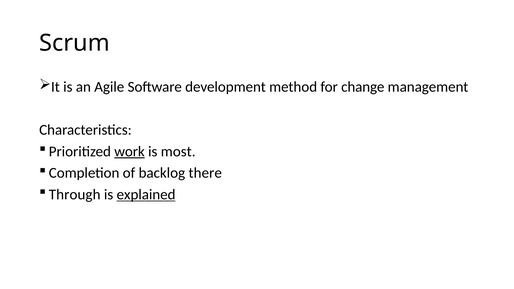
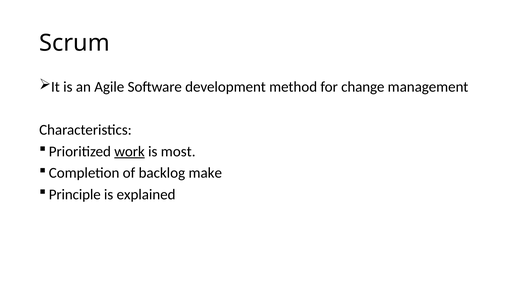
there: there -> make
Through: Through -> Principle
explained underline: present -> none
